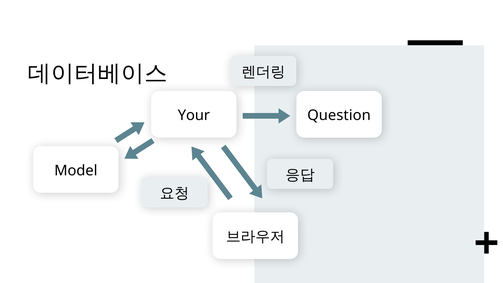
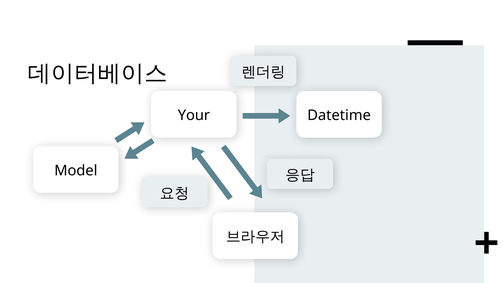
Question: Question -> Datetime
